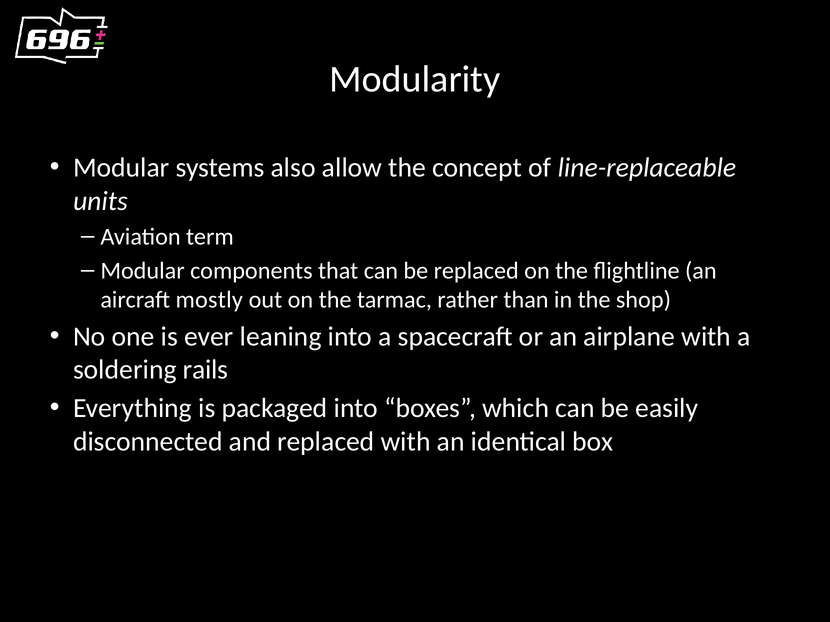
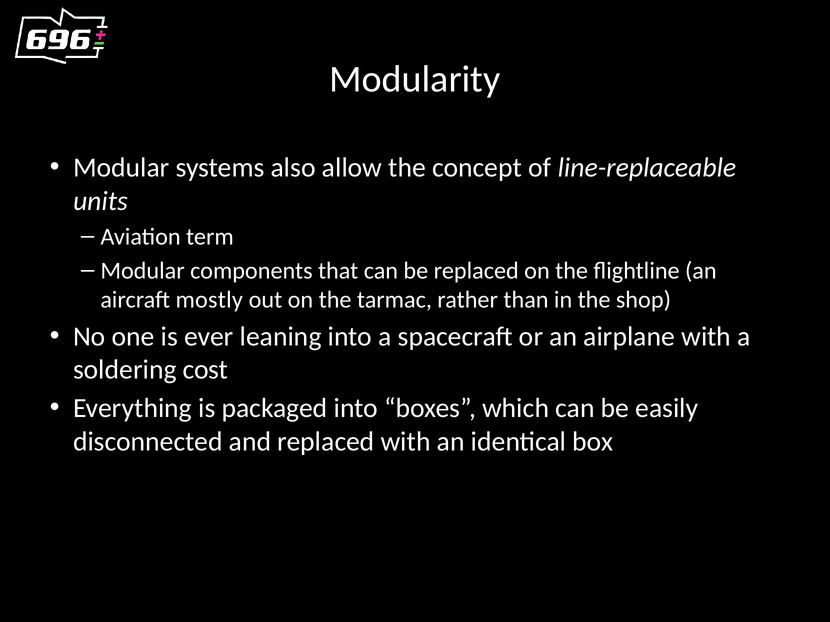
rails: rails -> cost
